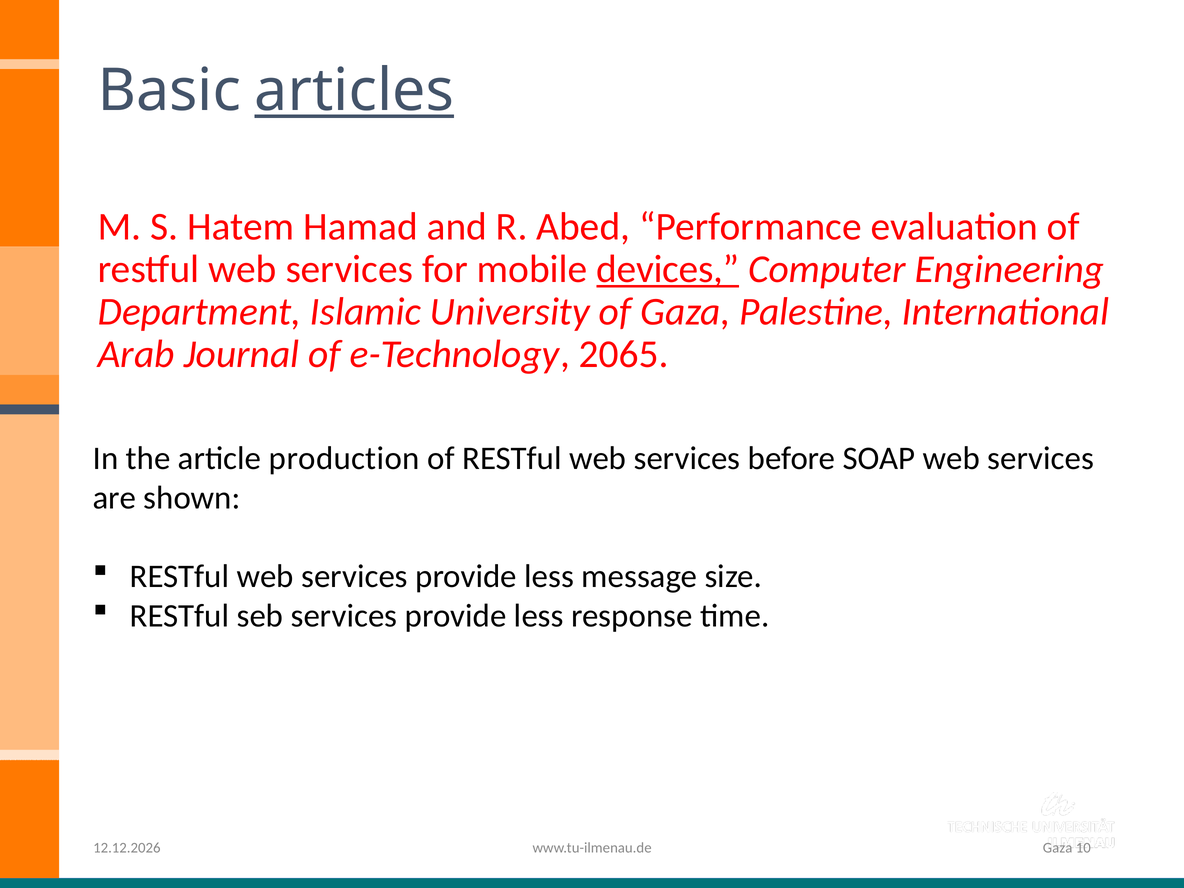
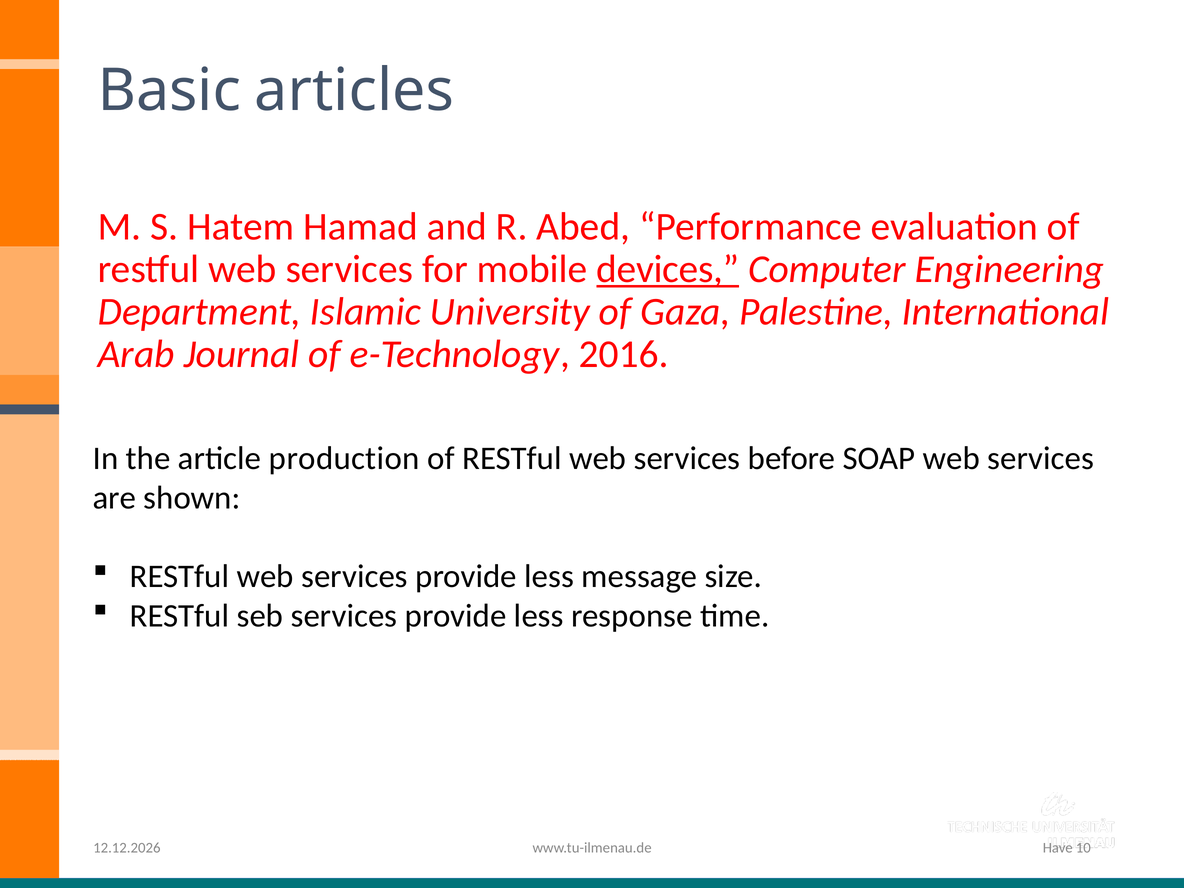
articles underline: present -> none
2065: 2065 -> 2016
www.tu-ilmenau.de Gaza: Gaza -> Have
